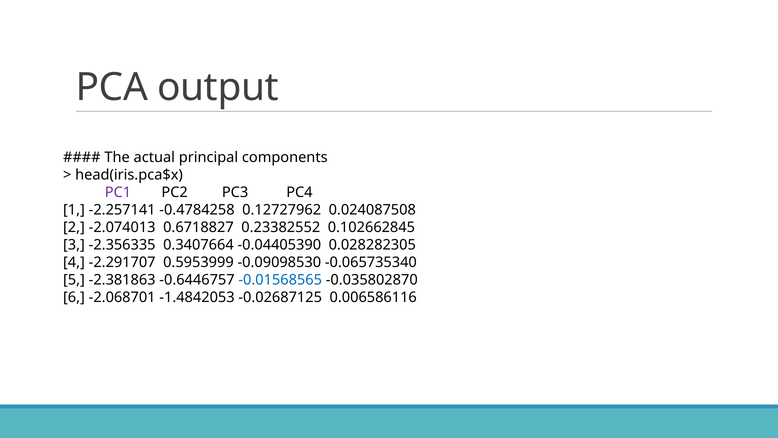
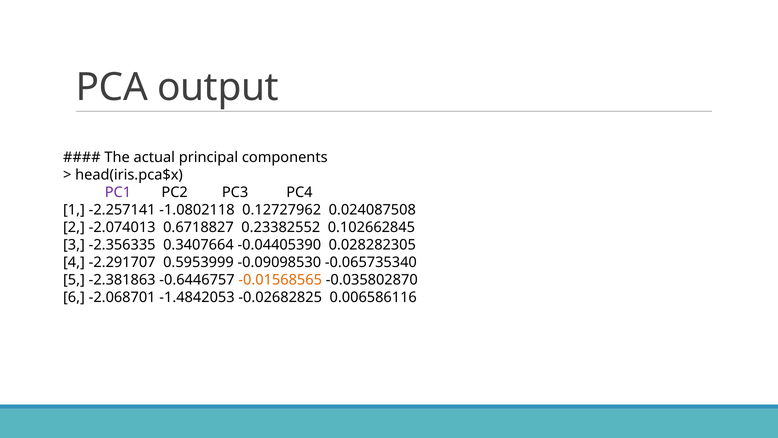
-0.4784258: -0.4784258 -> -1.0802118
-0.01568565 colour: blue -> orange
-0.02687125: -0.02687125 -> -0.02682825
